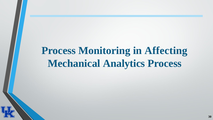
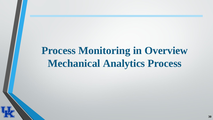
Affecting: Affecting -> Overview
